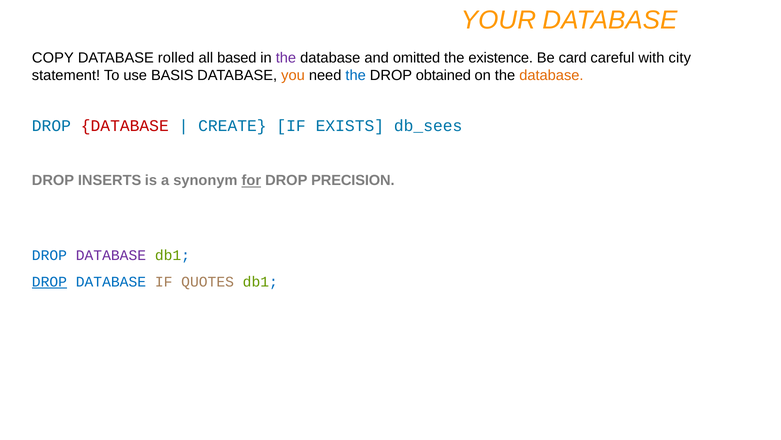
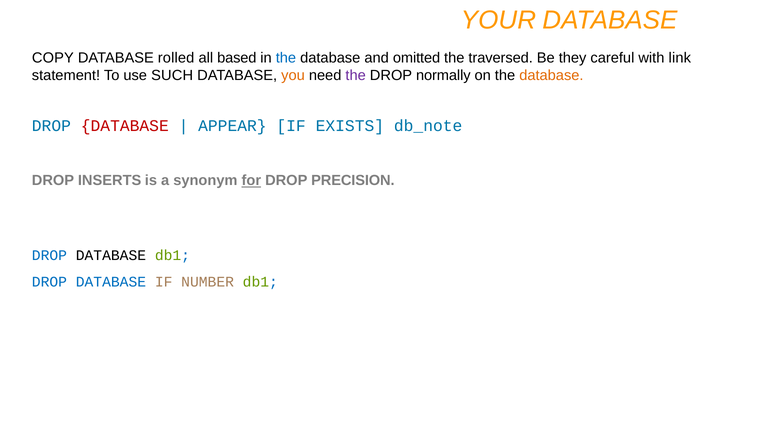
the at (286, 58) colour: purple -> blue
existence: existence -> traversed
card: card -> they
city: city -> link
BASIS: BASIS -> SUCH
the at (356, 75) colour: blue -> purple
obtained: obtained -> normally
CREATE: CREATE -> APPEAR
db_sees: db_sees -> db_note
DATABASE at (111, 255) colour: purple -> black
DROP at (49, 281) underline: present -> none
QUOTES: QUOTES -> NUMBER
